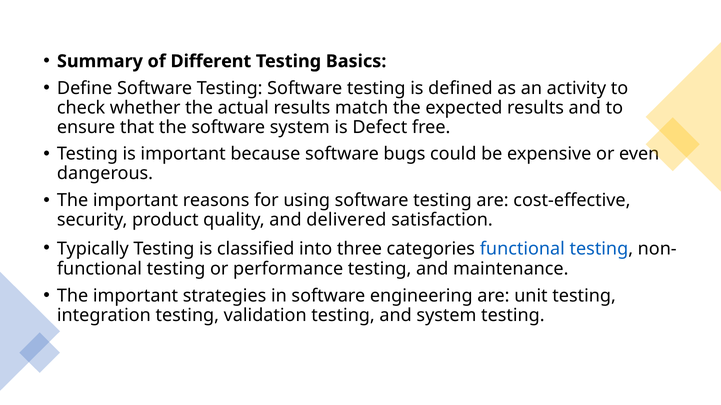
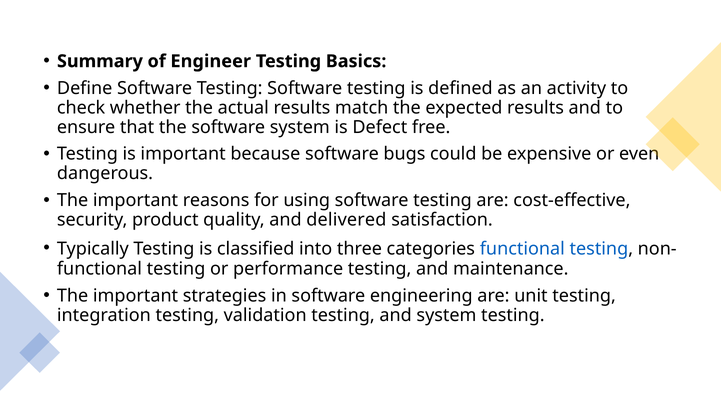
Different: Different -> Engineer
